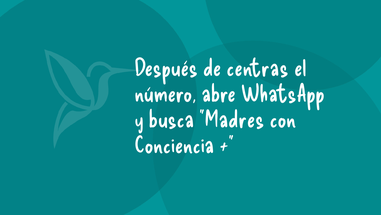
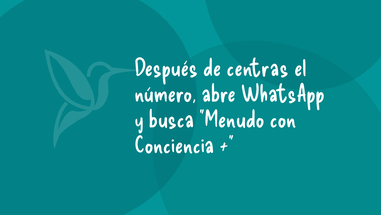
Madres: Madres -> Menudo
